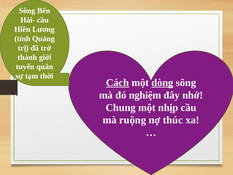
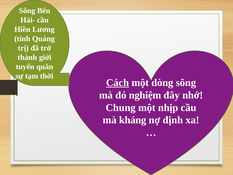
dòng underline: present -> none
ruộng: ruộng -> kháng
thúc: thúc -> định
